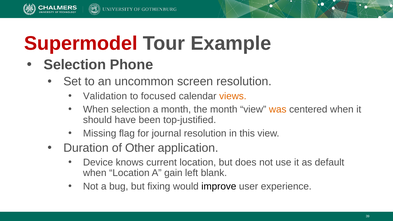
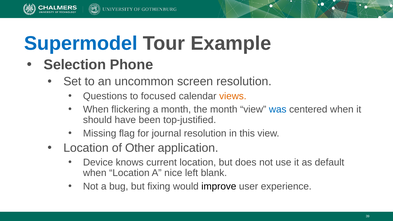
Supermodel colour: red -> blue
Validation: Validation -> Questions
When selection: selection -> flickering
was colour: orange -> blue
Duration at (86, 148): Duration -> Location
gain: gain -> nice
